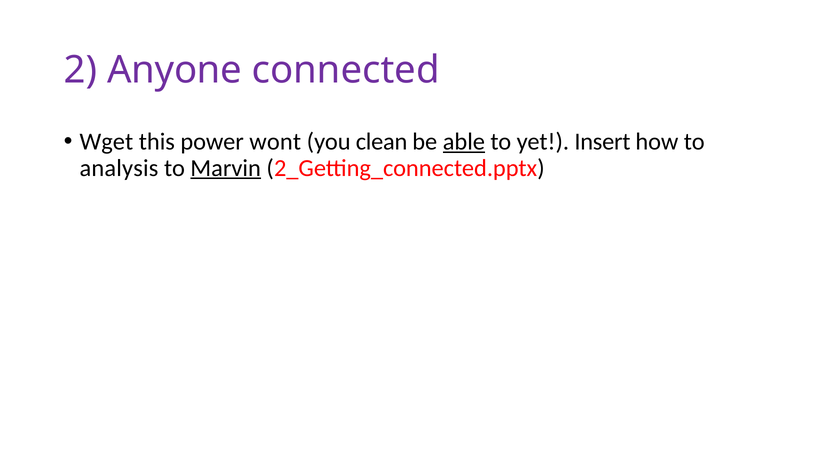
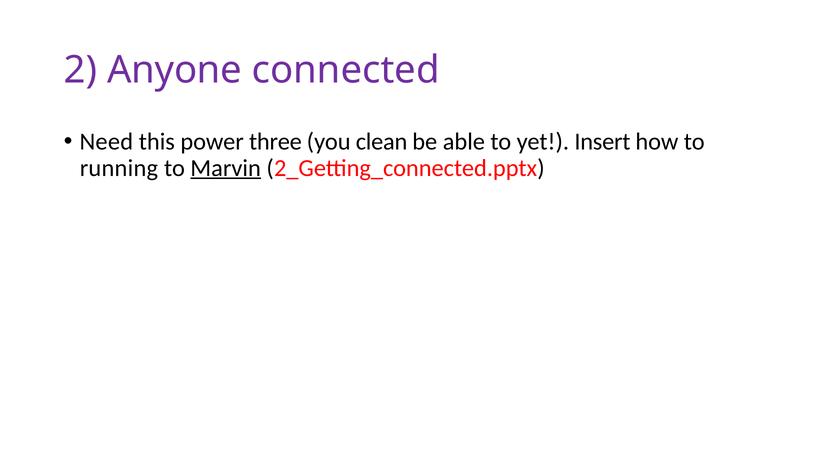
Wget: Wget -> Need
wont: wont -> three
able underline: present -> none
analysis: analysis -> running
